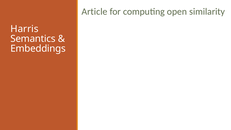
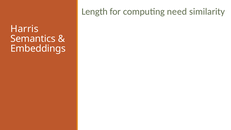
Article: Article -> Length
open: open -> need
